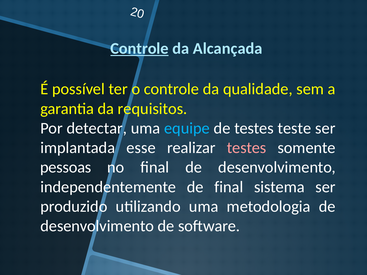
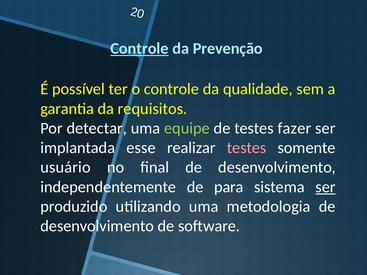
Alcançada: Alcançada -> Prevenção
equipe colour: light blue -> light green
teste: teste -> fazer
pessoas: pessoas -> usuário
de final: final -> para
ser at (325, 187) underline: none -> present
